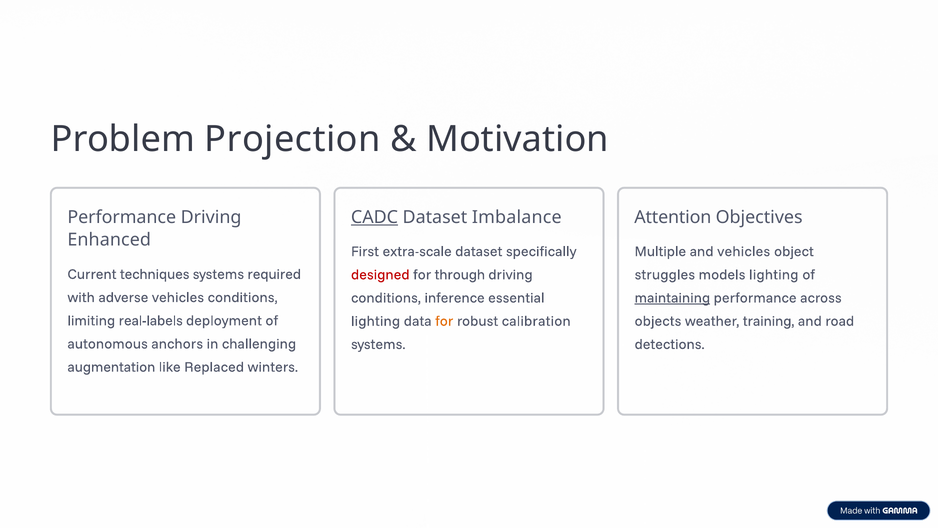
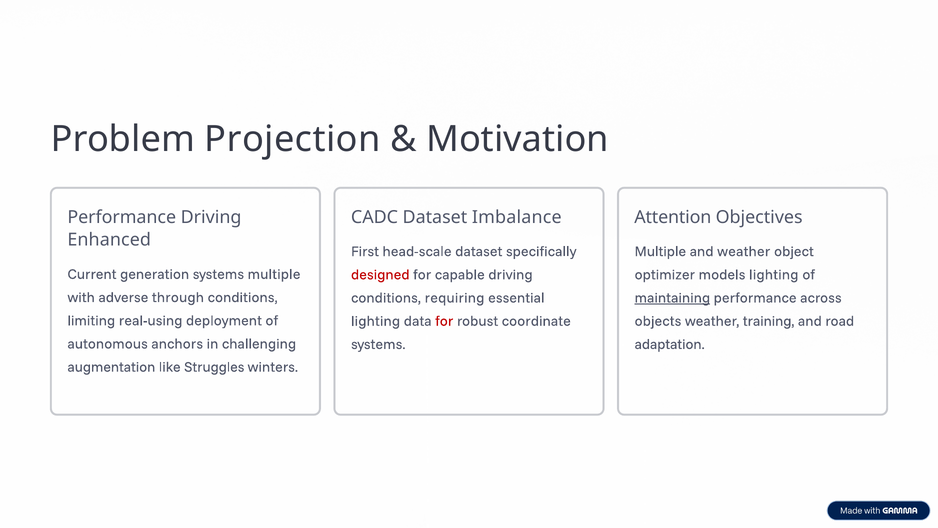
CADC underline: present -> none
extra-scale: extra-scale -> head-scale
and vehicles: vehicles -> weather
techniques: techniques -> generation
systems required: required -> multiple
through: through -> capable
struggles: struggles -> optimizer
adverse vehicles: vehicles -> through
inference: inference -> requiring
real-labels: real-labels -> real-using
for at (444, 321) colour: orange -> red
calibration: calibration -> coordinate
detections: detections -> adaptation
Replaced: Replaced -> Struggles
